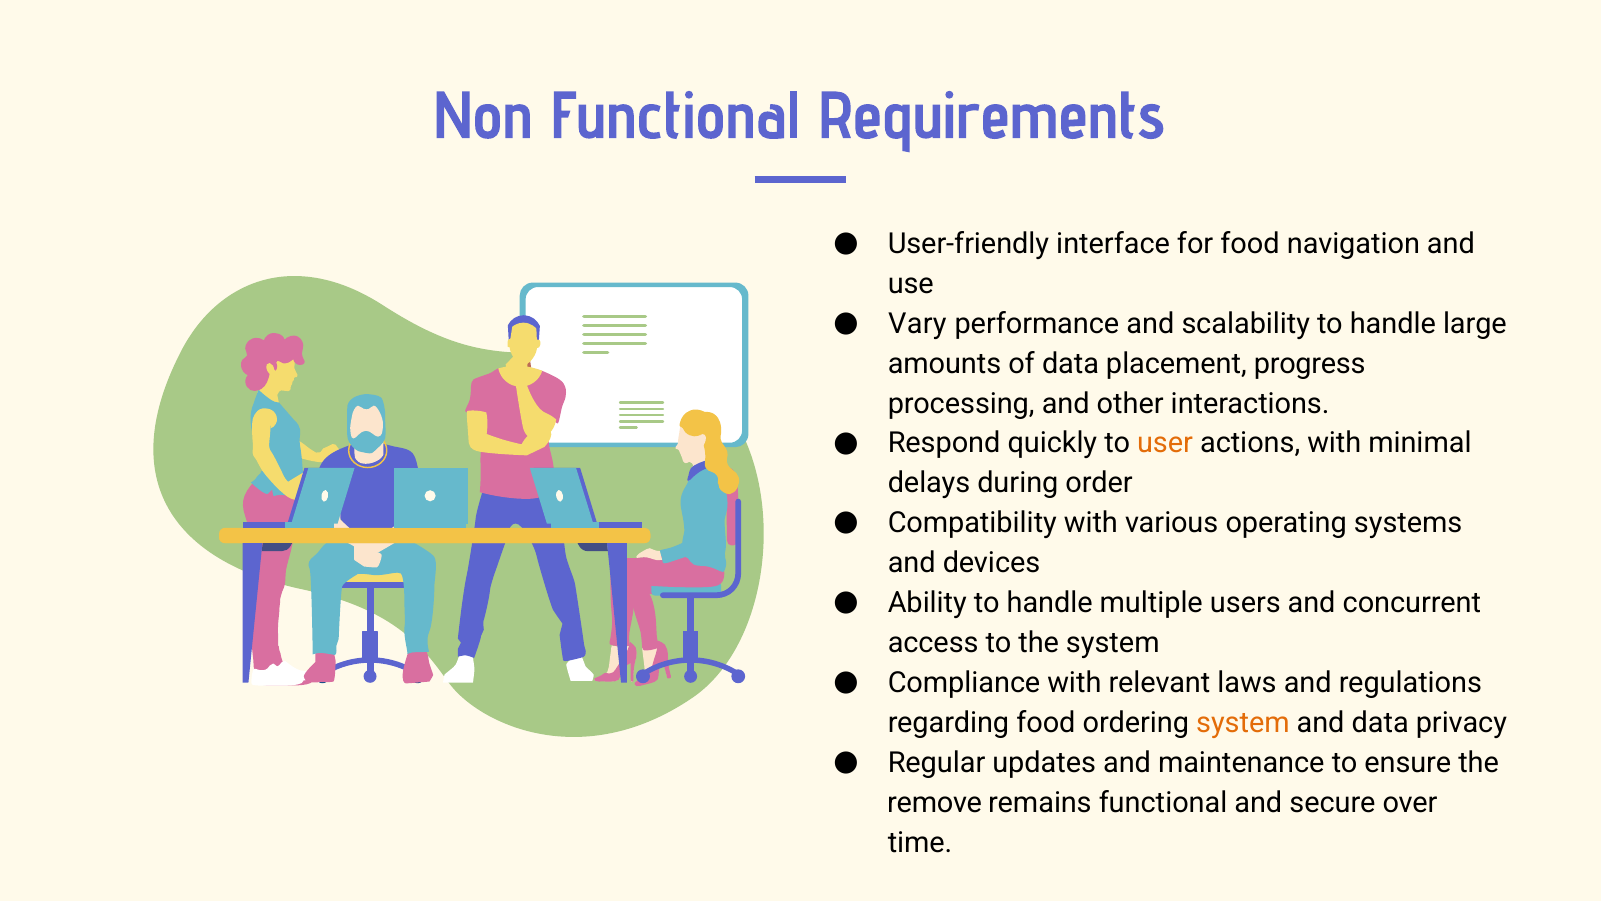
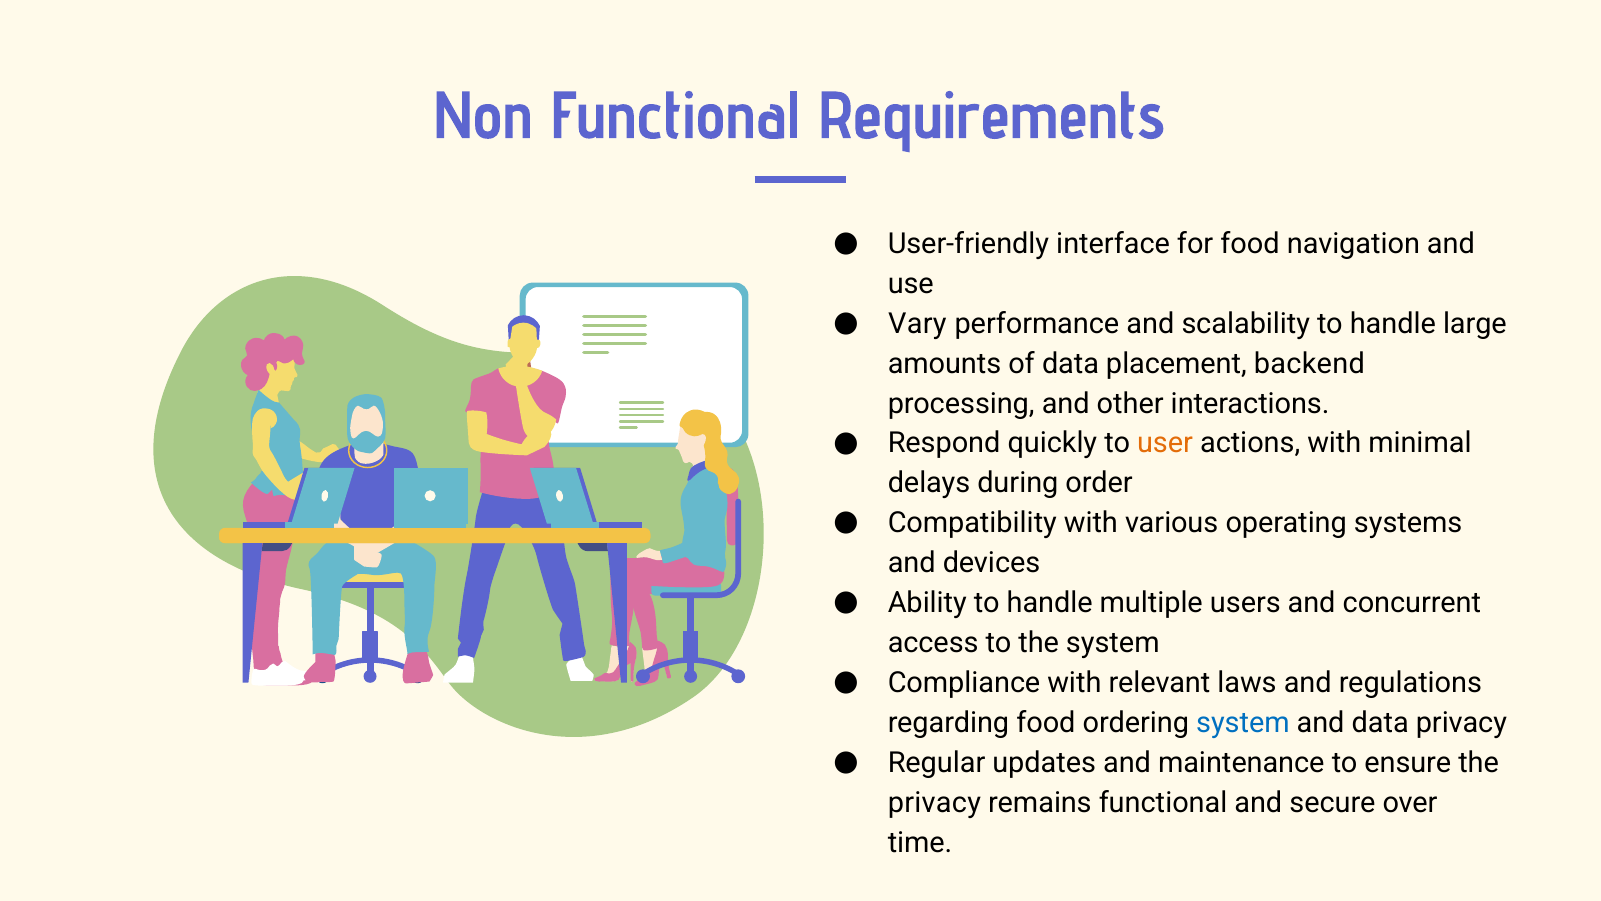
progress: progress -> backend
system at (1243, 723) colour: orange -> blue
remove at (935, 802): remove -> privacy
